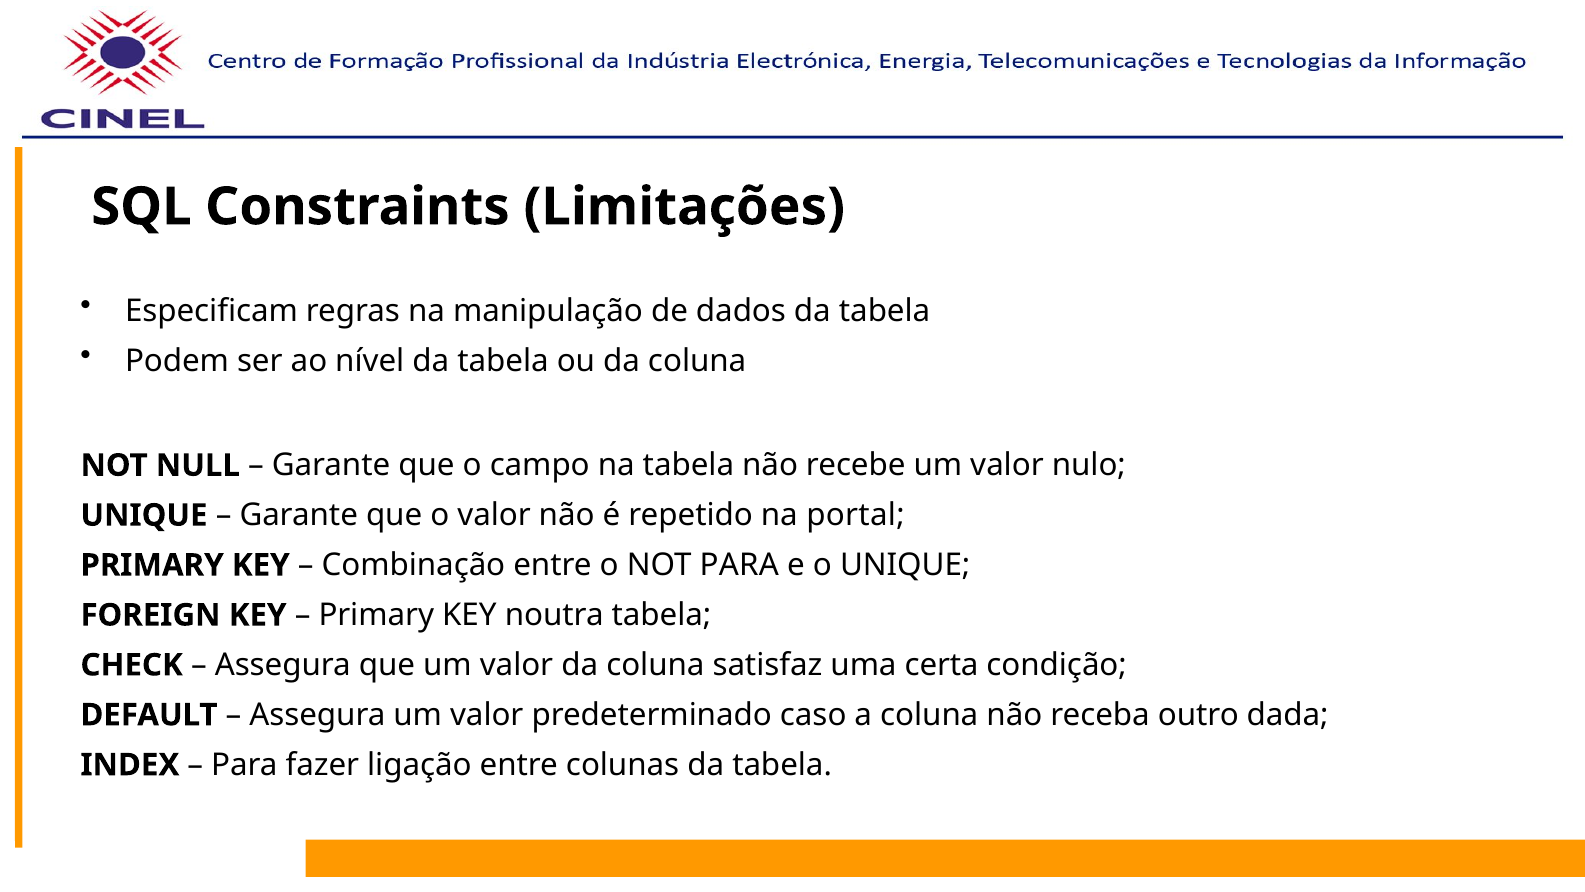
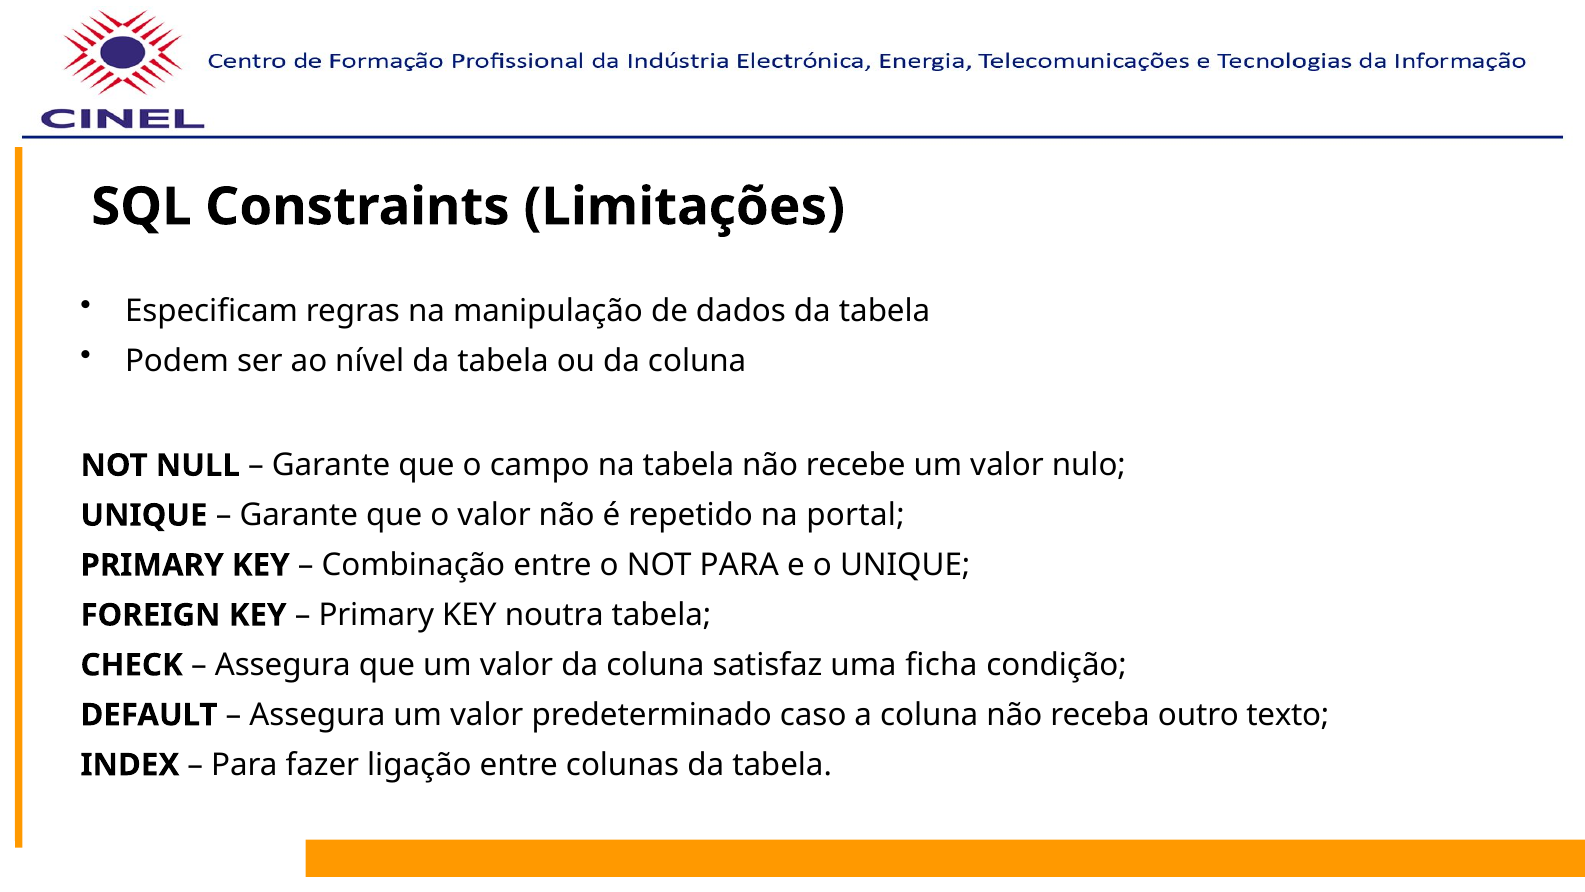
certa: certa -> ficha
dada: dada -> texto
